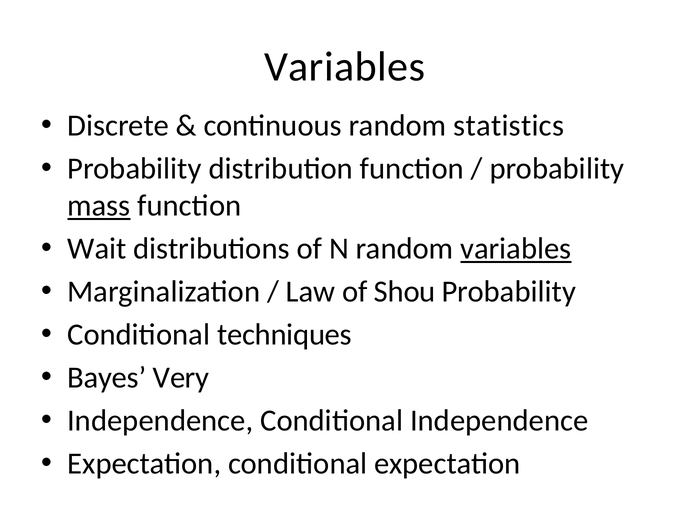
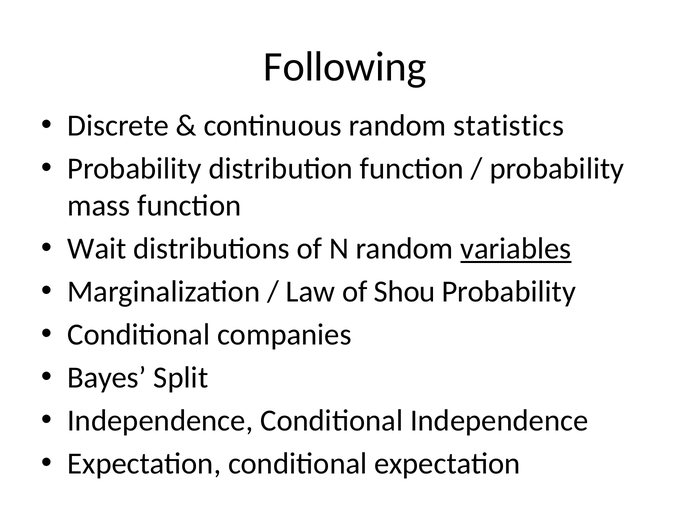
Variables at (345, 67): Variables -> Following
mass underline: present -> none
techniques: techniques -> companies
Very: Very -> Split
